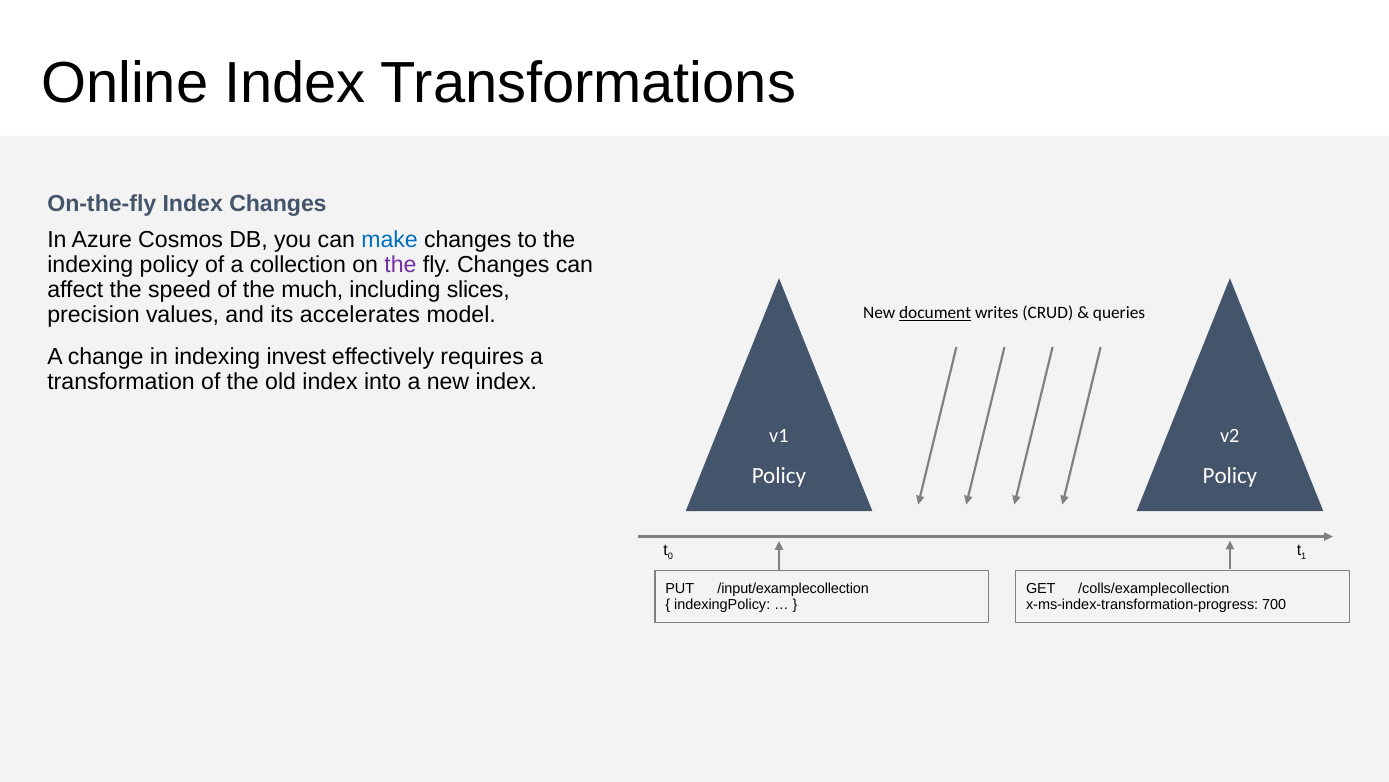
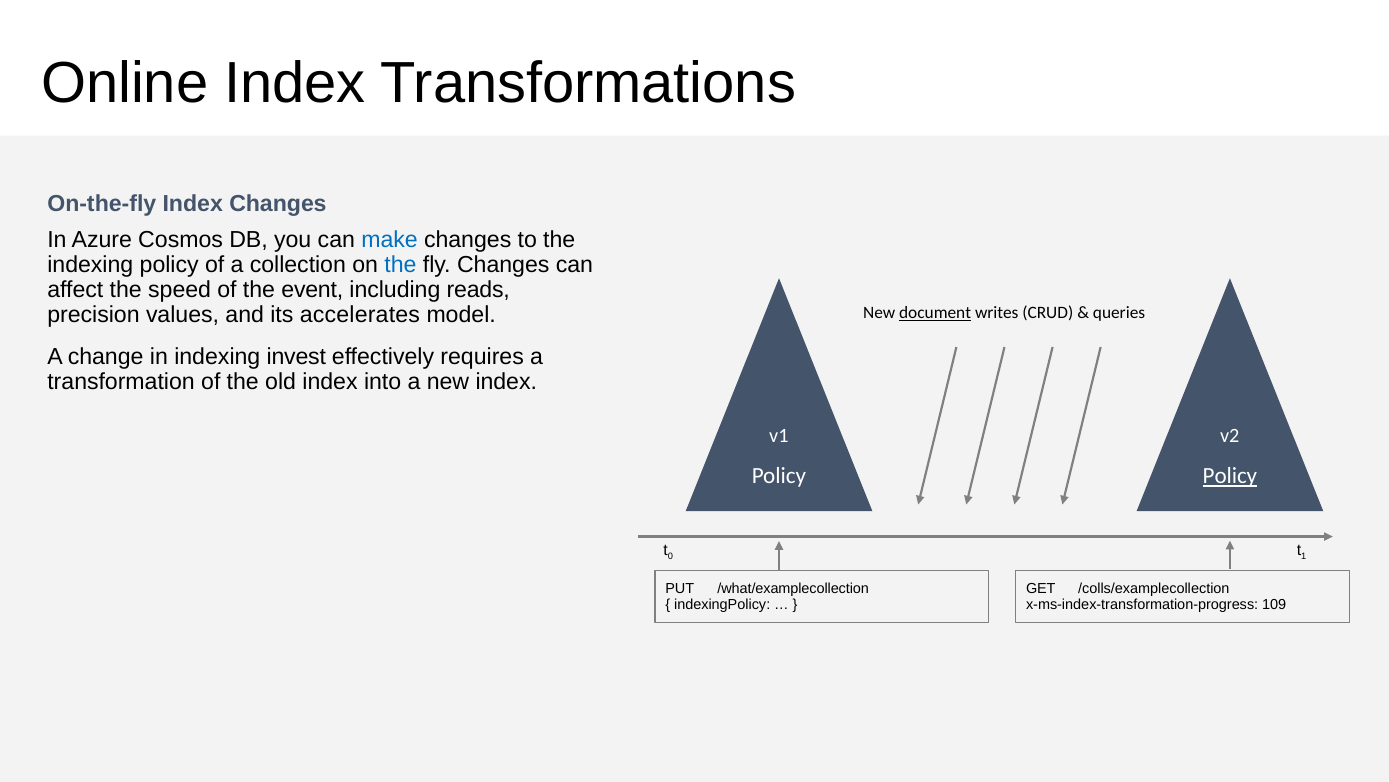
the at (400, 265) colour: purple -> blue
much: much -> event
slices: slices -> reads
Policy at (1230, 476) underline: none -> present
/input/examplecollection: /input/examplecollection -> /what/examplecollection
700: 700 -> 109
